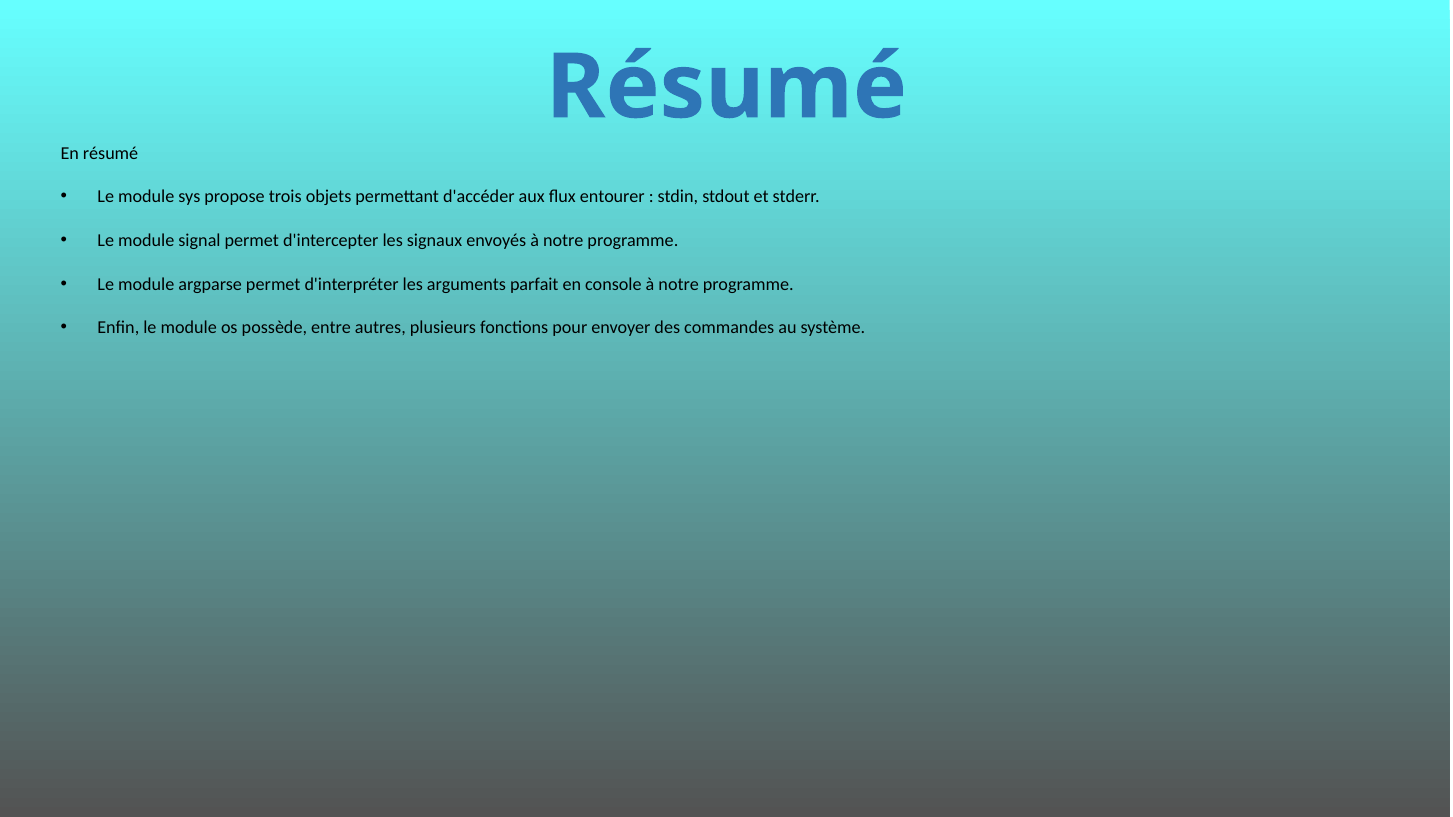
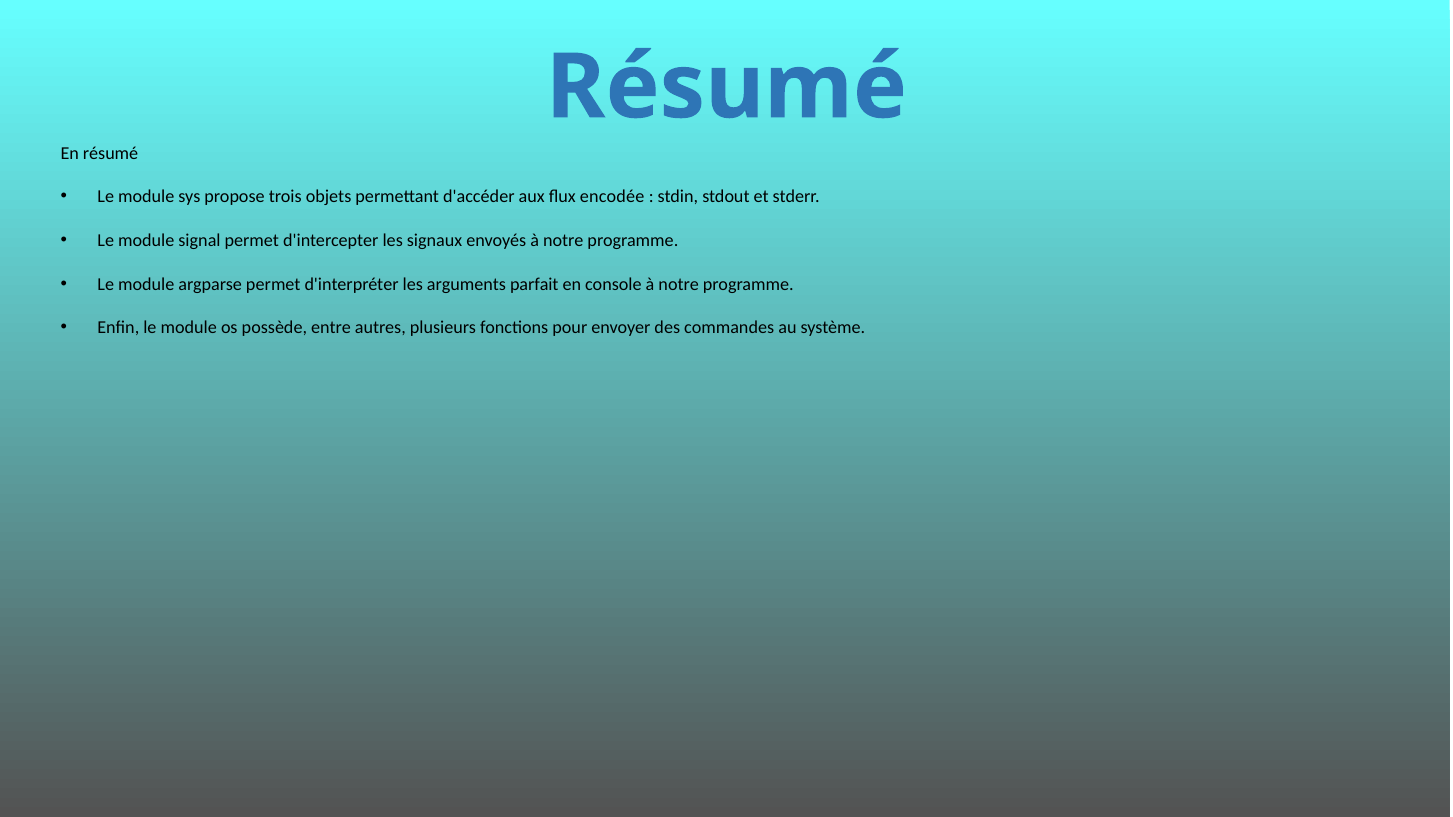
entourer: entourer -> encodée
